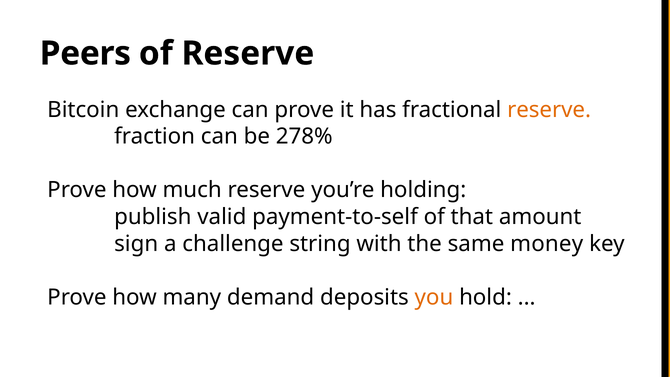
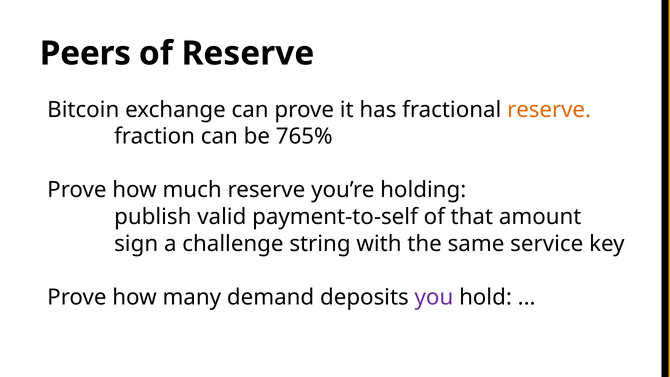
278%: 278% -> 765%
money: money -> service
you colour: orange -> purple
